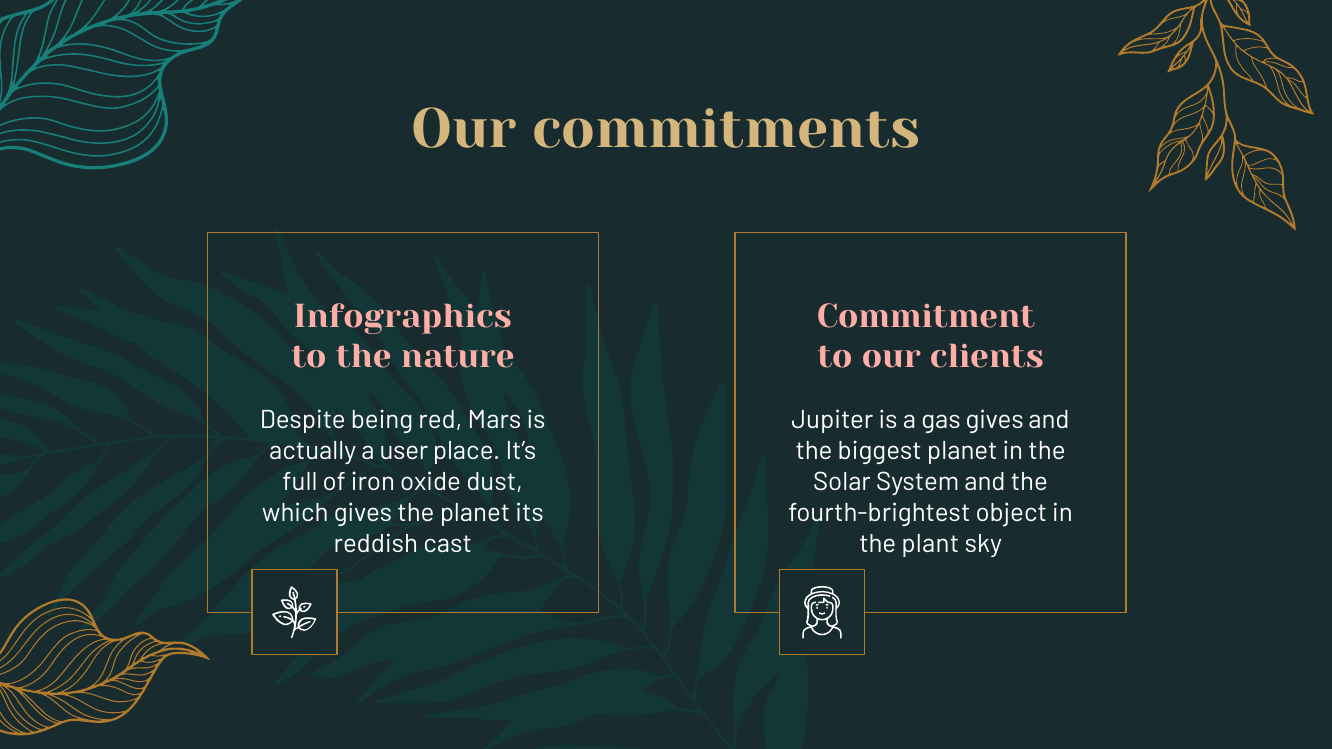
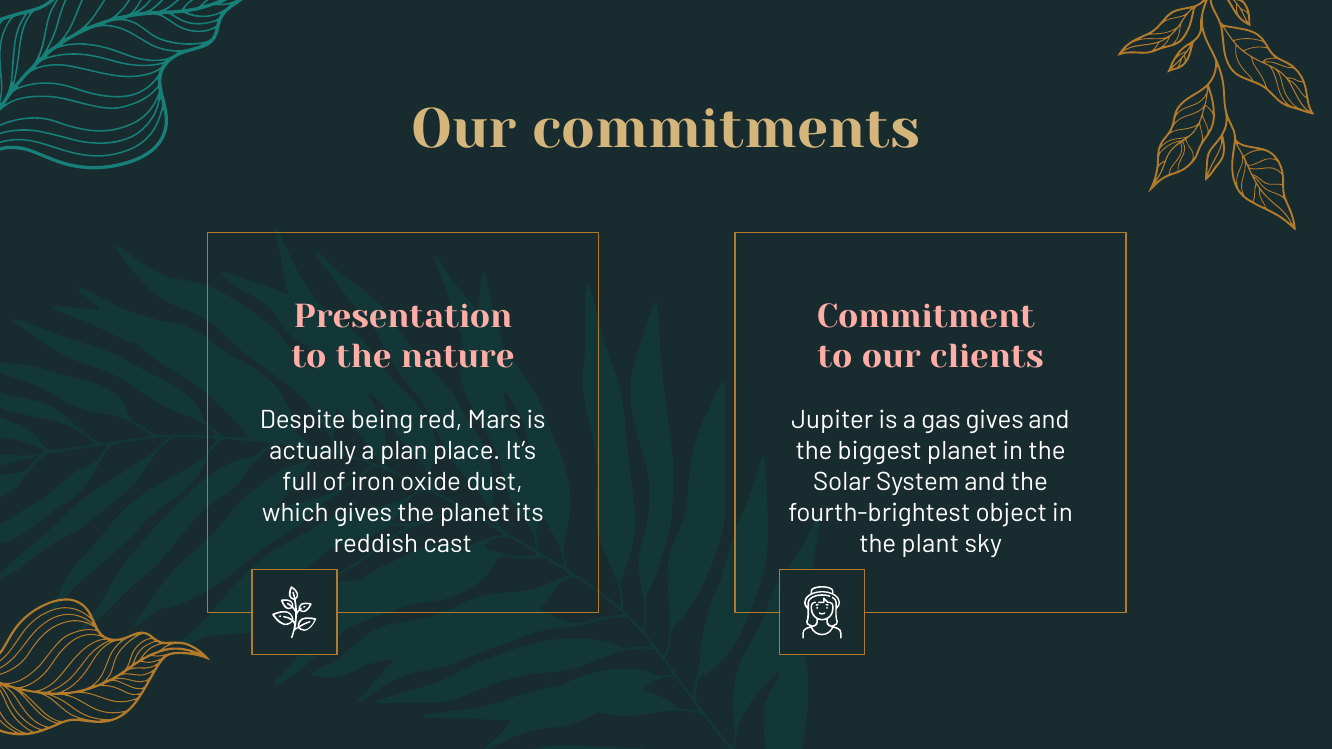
Infographics: Infographics -> Presentation
user: user -> plan
